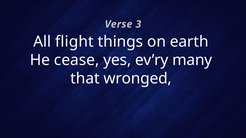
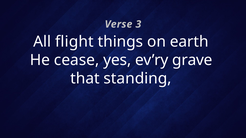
many: many -> grave
wronged: wronged -> standing
